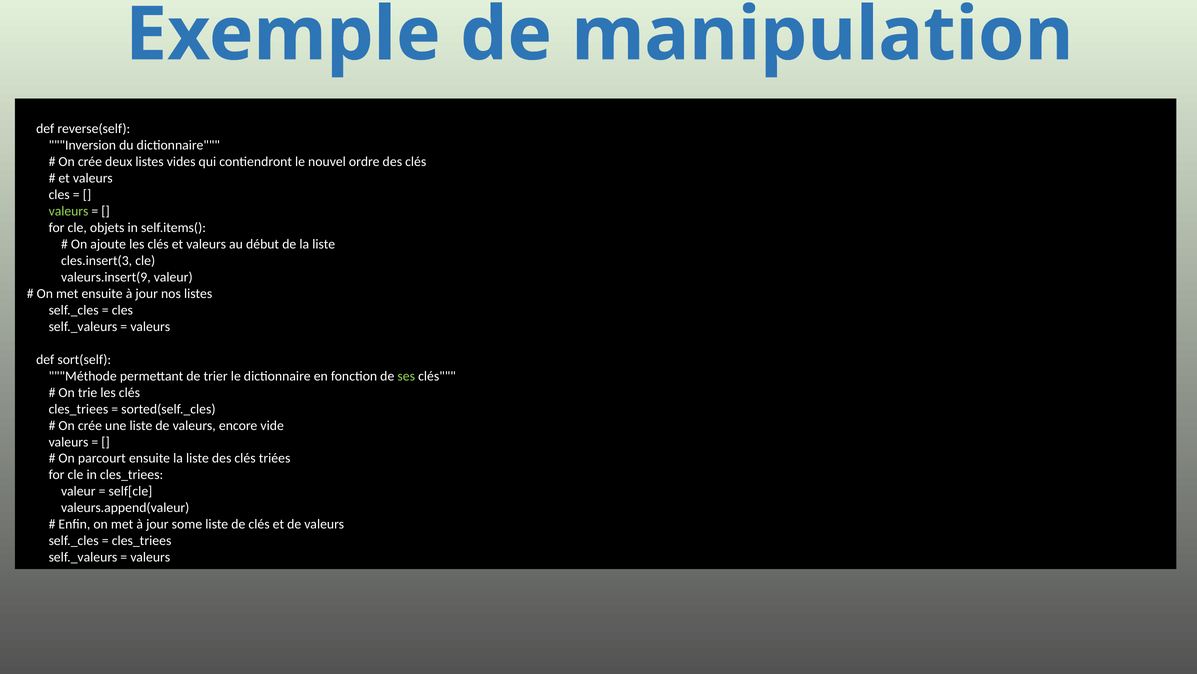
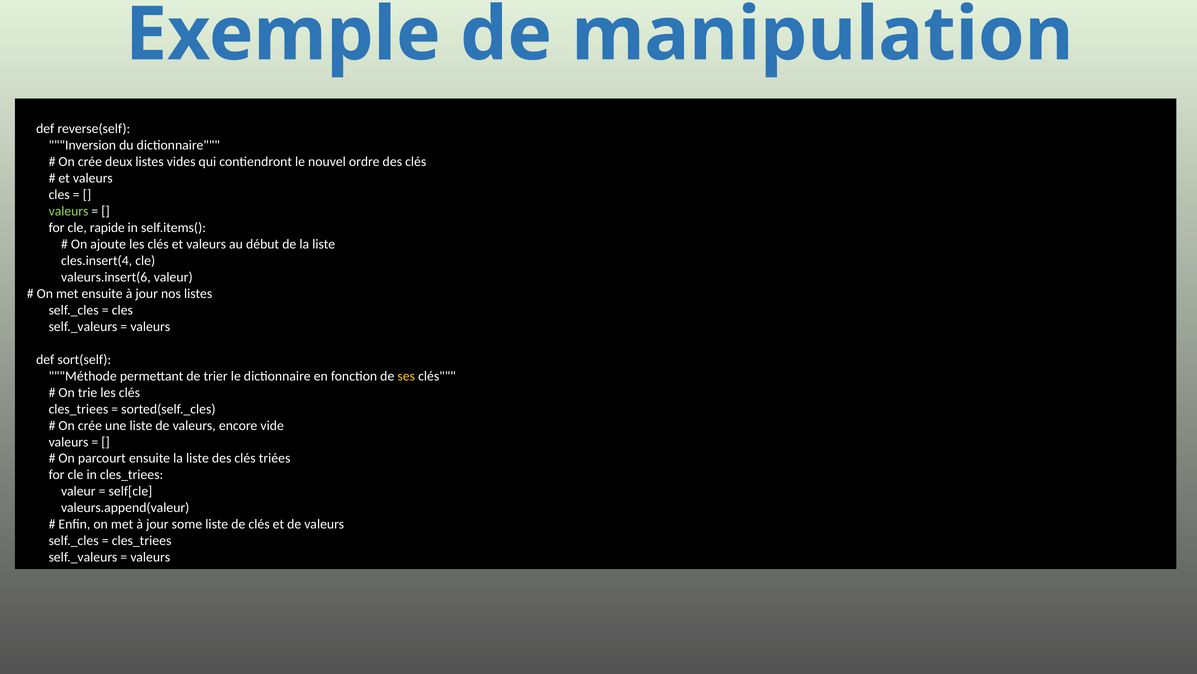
objets: objets -> rapide
cles.insert(3: cles.insert(3 -> cles.insert(4
valeurs.insert(9: valeurs.insert(9 -> valeurs.insert(6
ses colour: light green -> yellow
